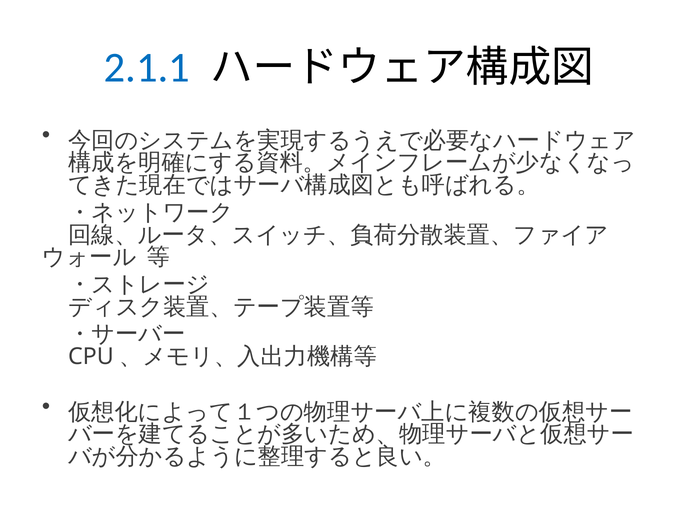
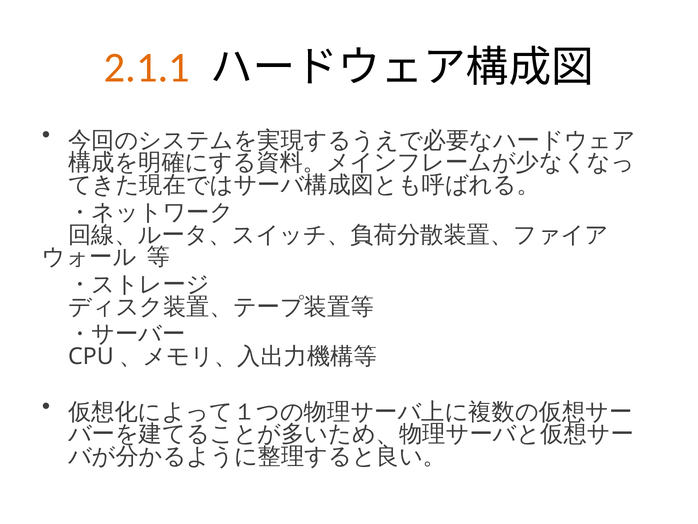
2.1.1 colour: blue -> orange
